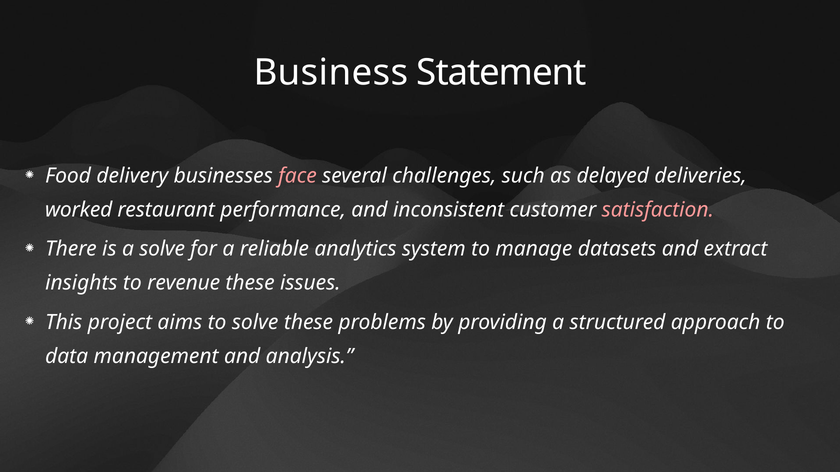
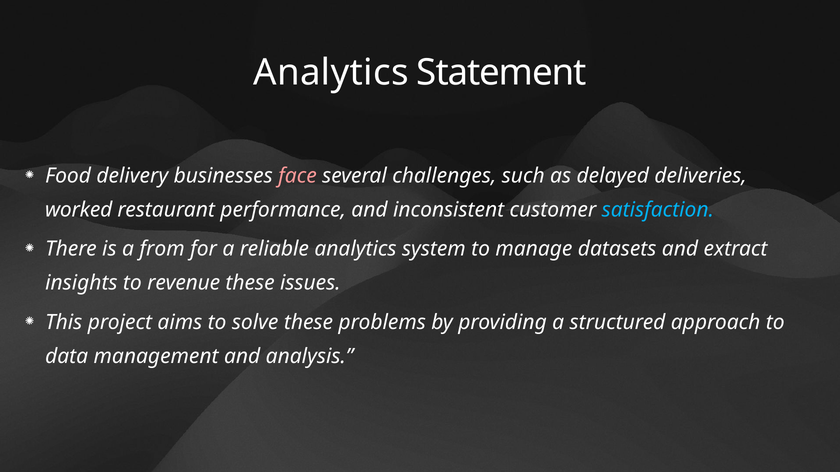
Business at (331, 73): Business -> Analytics
satisfaction colour: pink -> light blue
a solve: solve -> from
